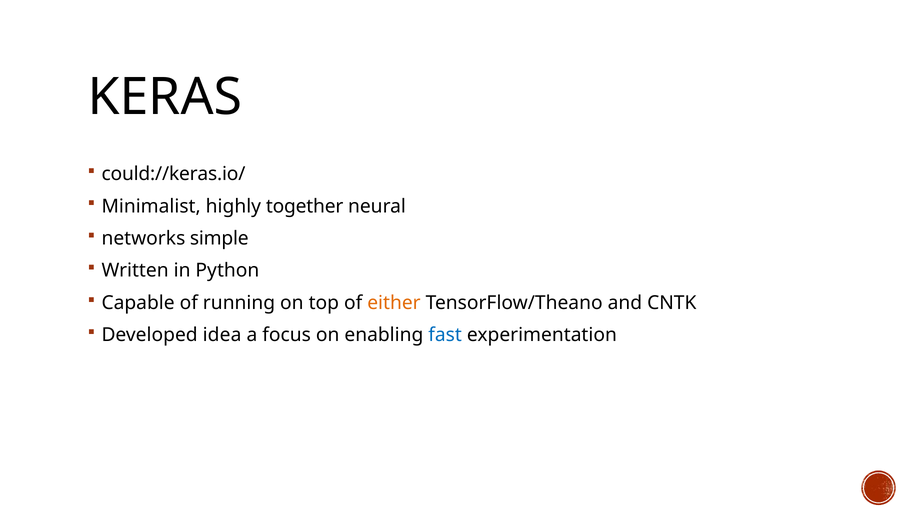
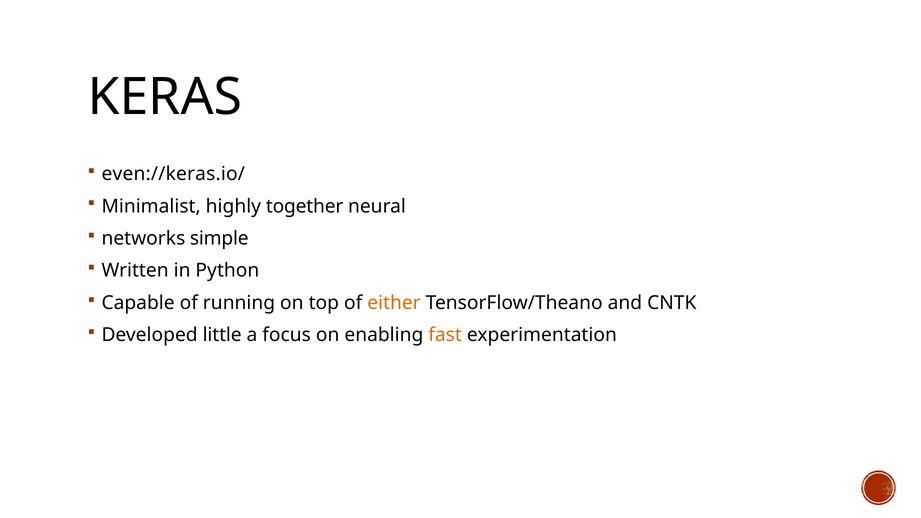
could://keras.io/: could://keras.io/ -> even://keras.io/
idea: idea -> little
fast colour: blue -> orange
